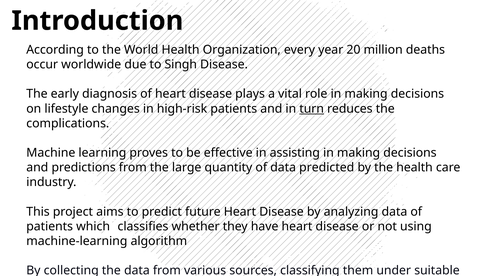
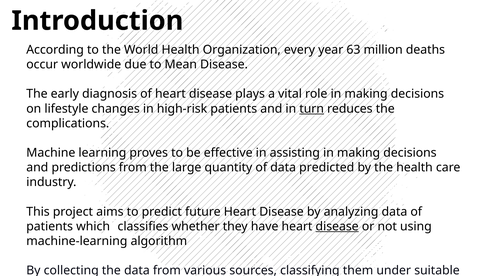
20: 20 -> 63
Singh: Singh -> Mean
disease at (337, 226) underline: none -> present
